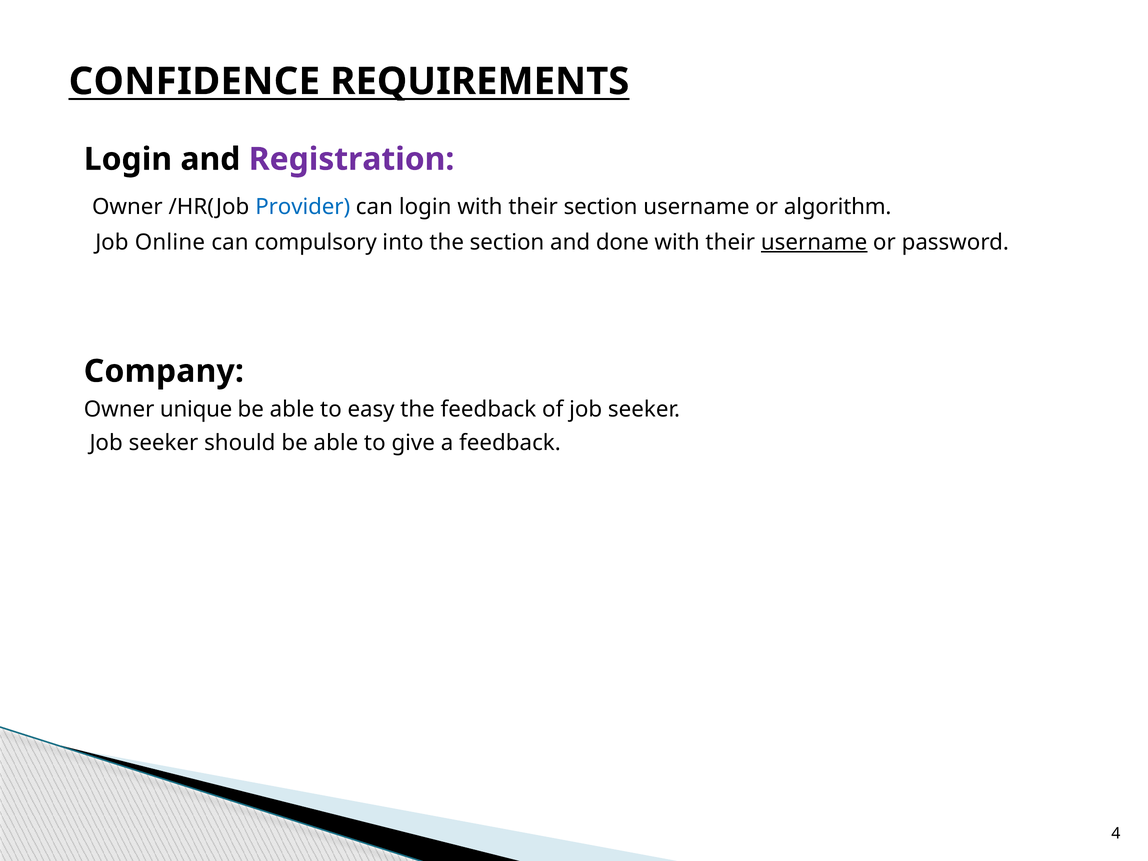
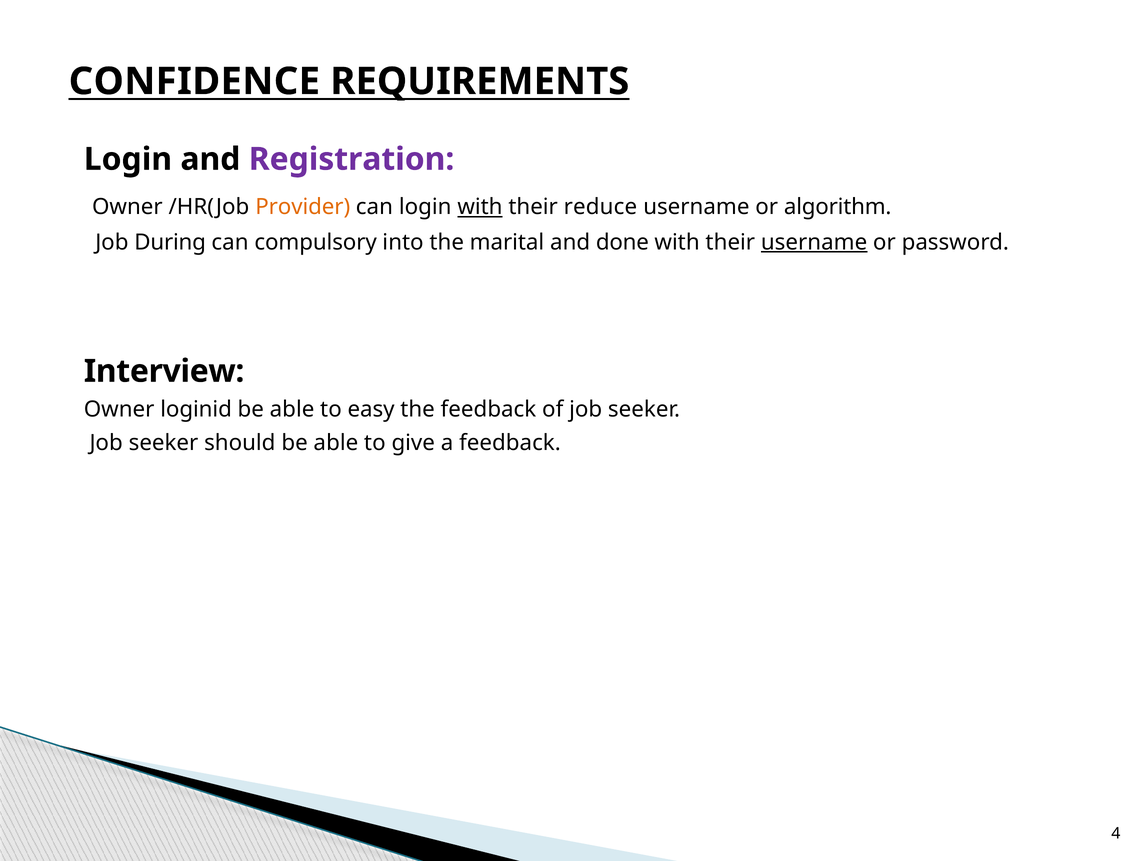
Provider colour: blue -> orange
with at (480, 207) underline: none -> present
their section: section -> reduce
Online: Online -> During
the section: section -> marital
Company: Company -> Interview
unique: unique -> loginid
